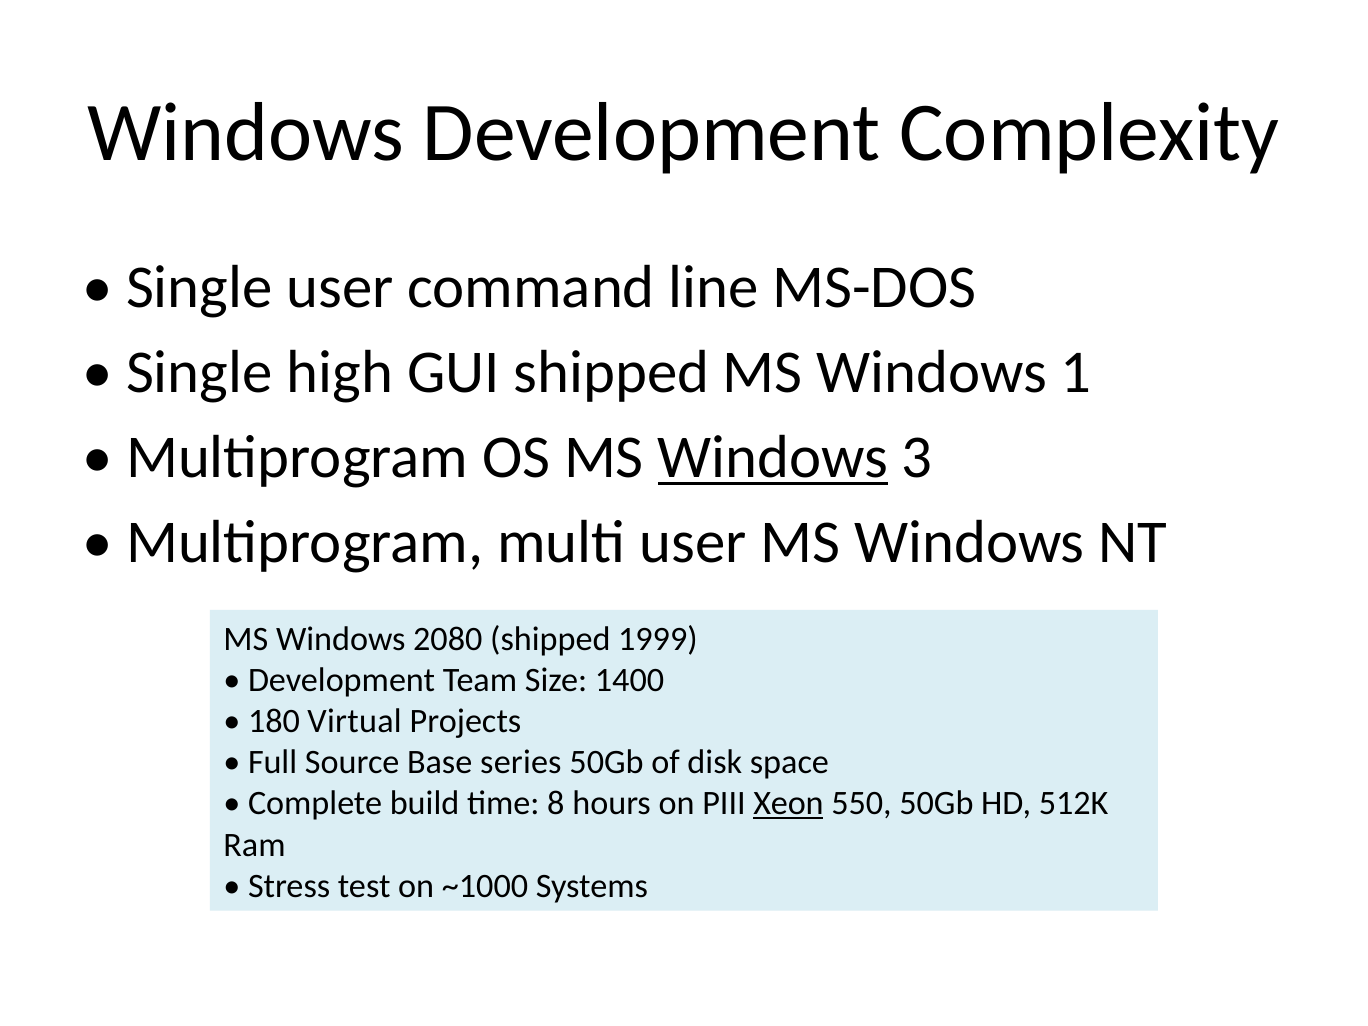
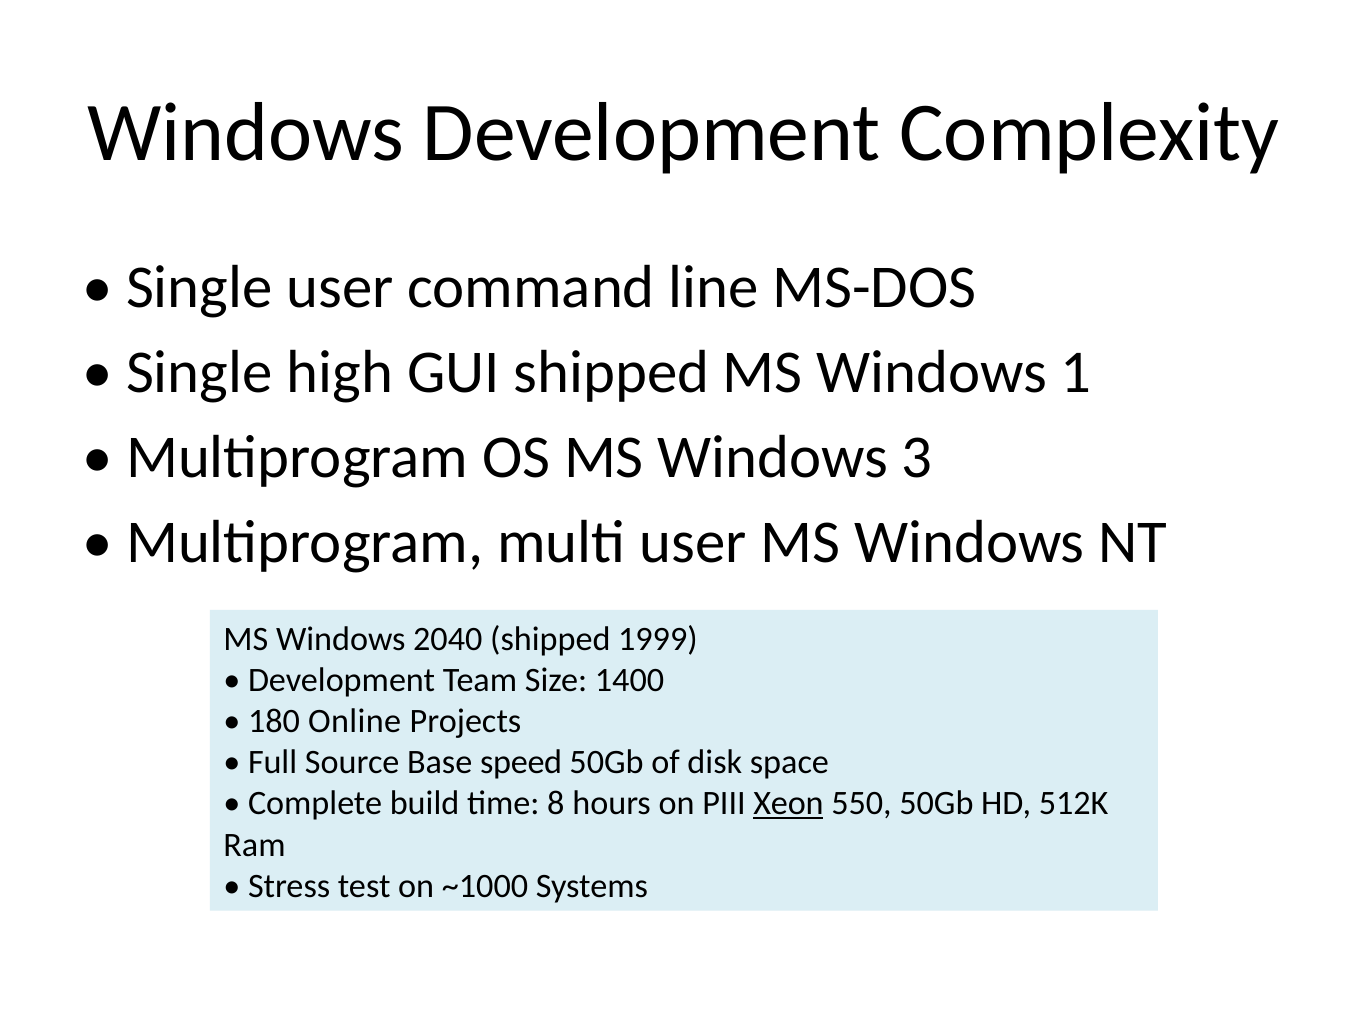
Windows at (773, 457) underline: present -> none
2080: 2080 -> 2040
Virtual: Virtual -> Online
series: series -> speed
